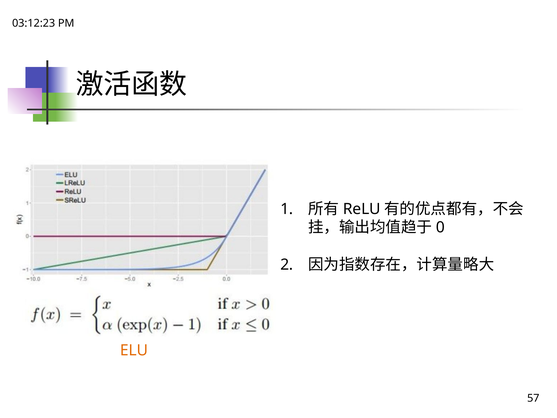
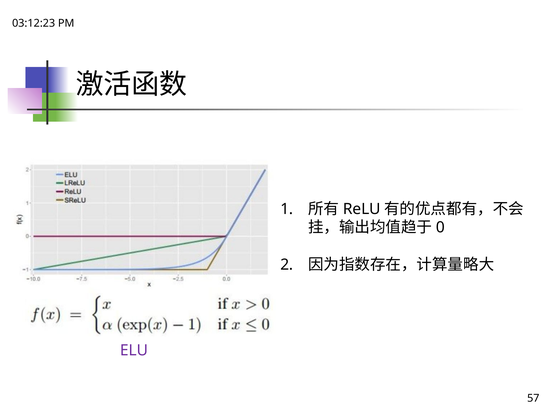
ELU colour: orange -> purple
